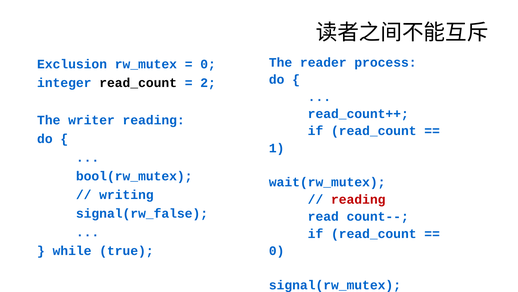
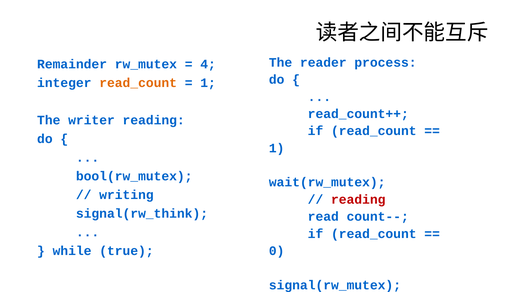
Exclusion: Exclusion -> Remainder
0 at (208, 64): 0 -> 4
read_count at (138, 83) colour: black -> orange
2 at (208, 83): 2 -> 1
signal(rw_false: signal(rw_false -> signal(rw_think
